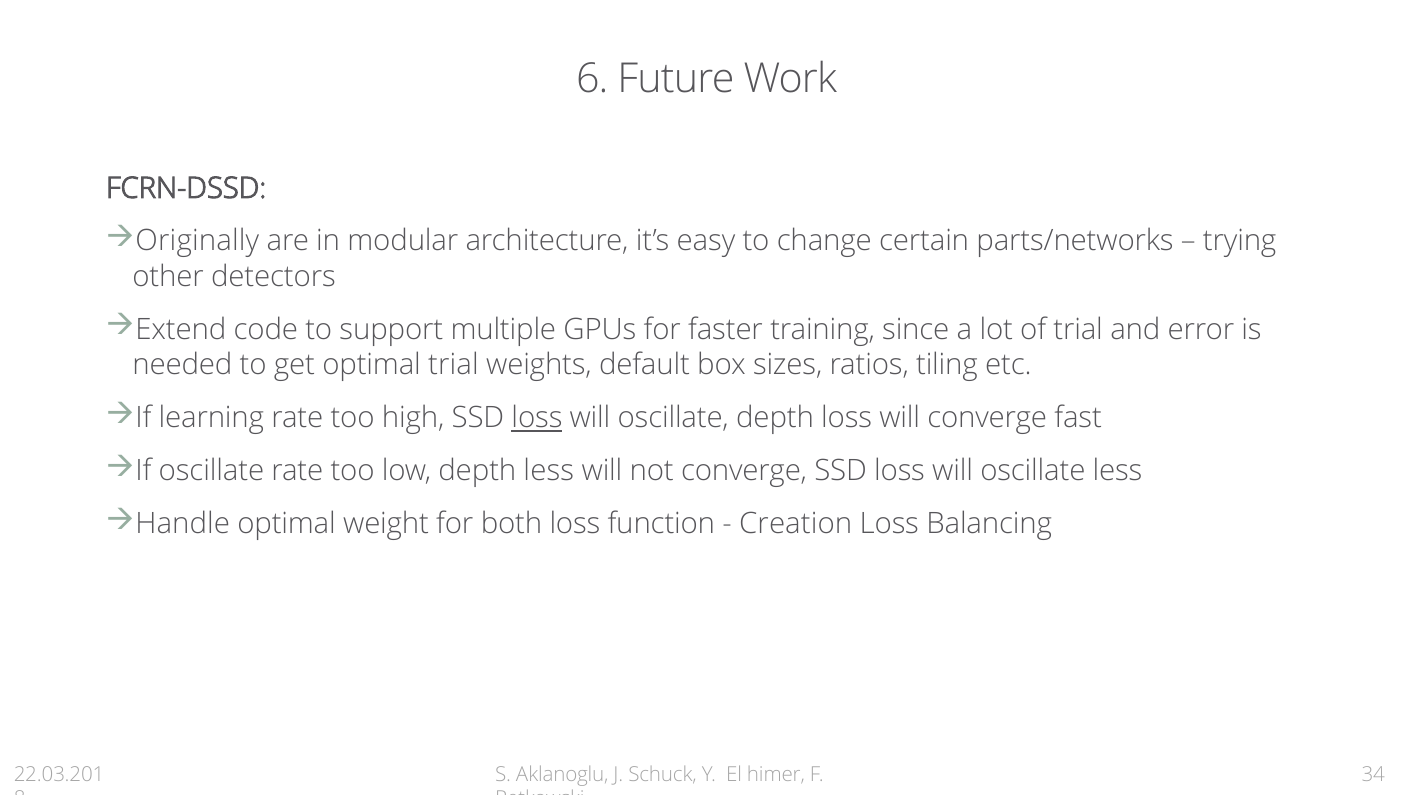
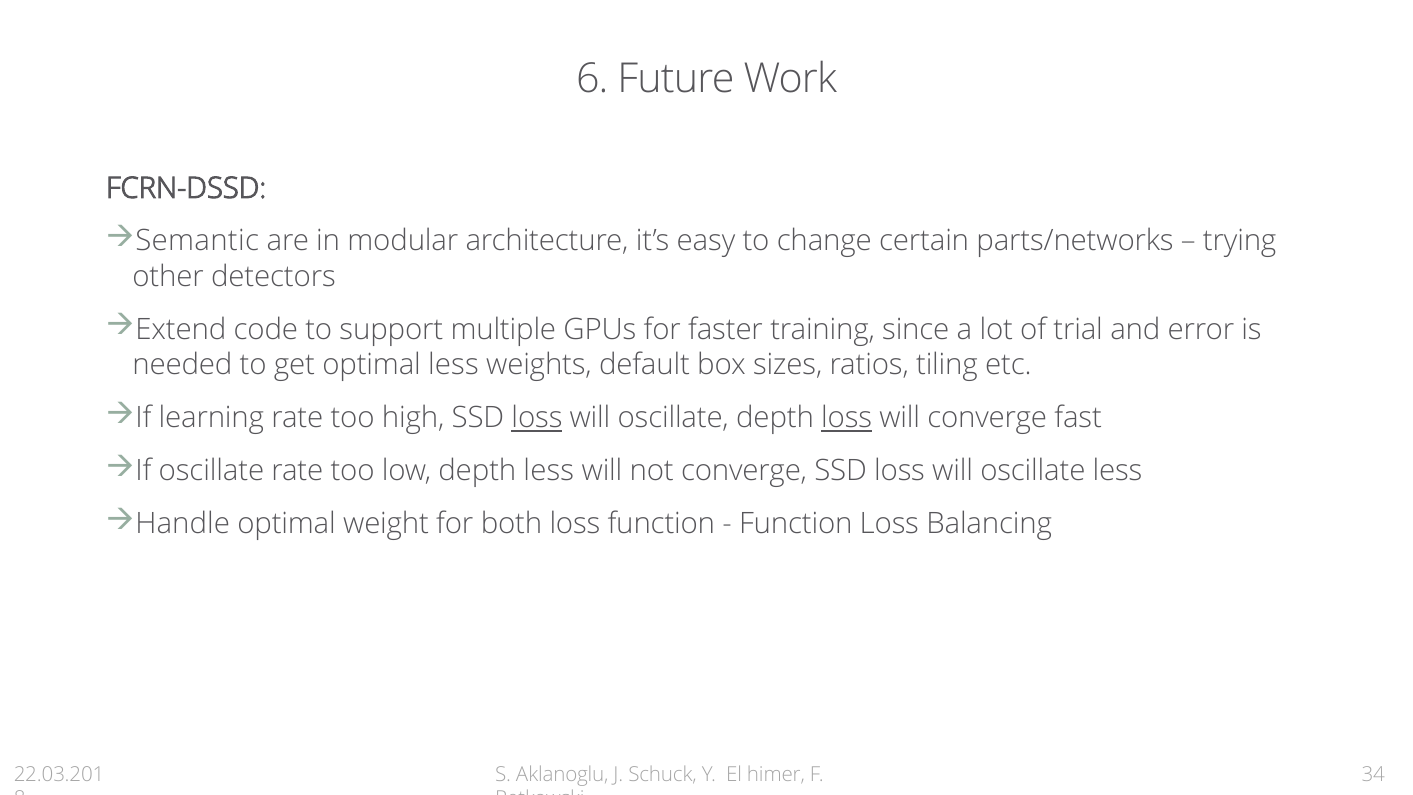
Originally: Originally -> Semantic
optimal trial: trial -> less
loss at (847, 418) underline: none -> present
Creation at (796, 524): Creation -> Function
